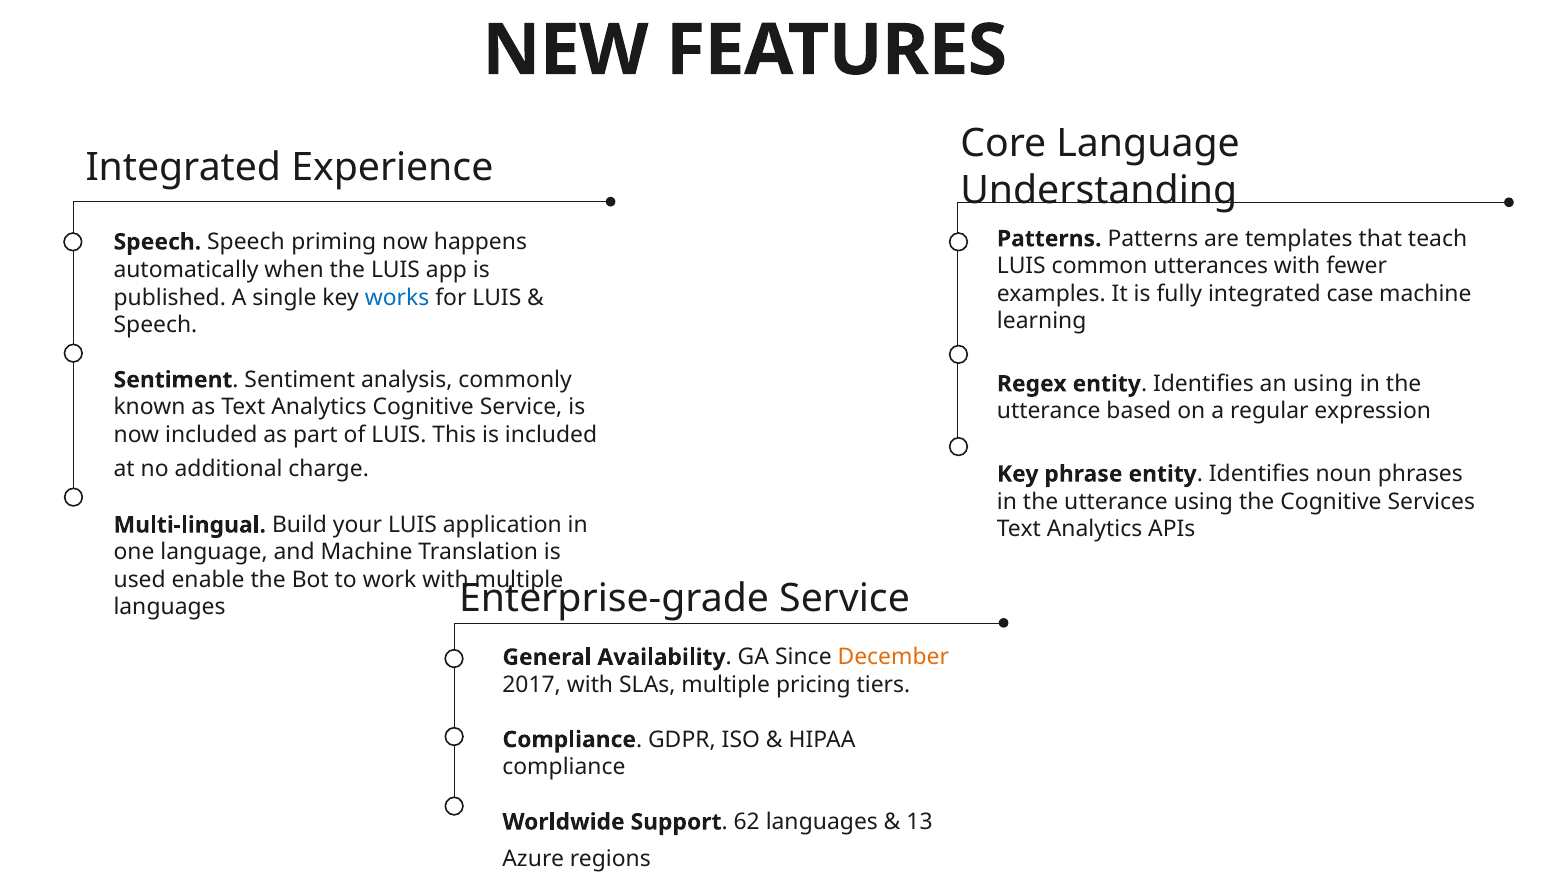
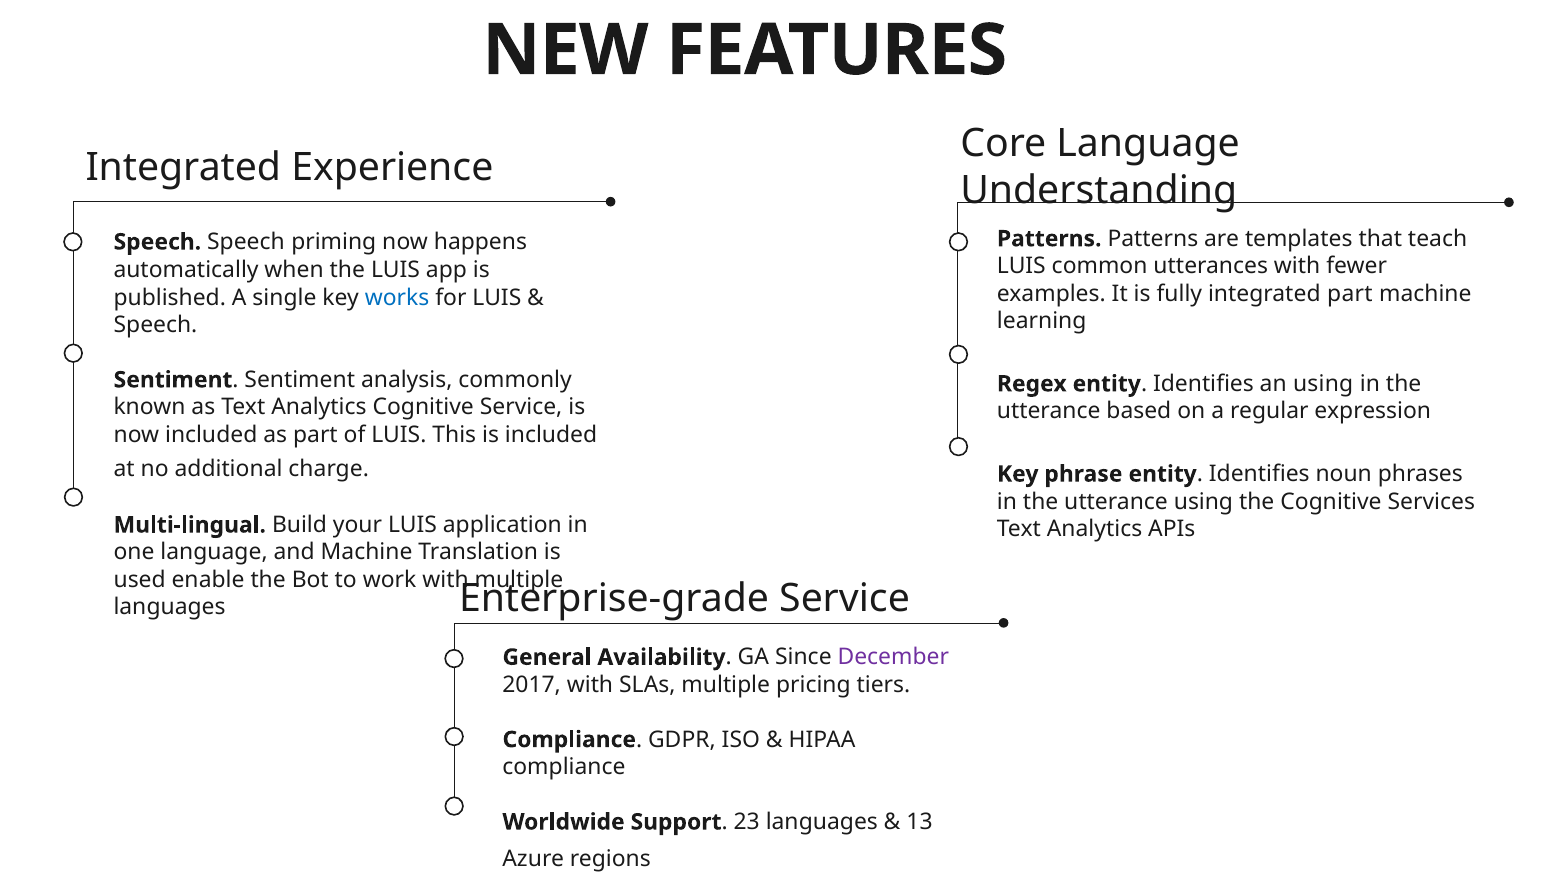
integrated case: case -> part
December colour: orange -> purple
62: 62 -> 23
